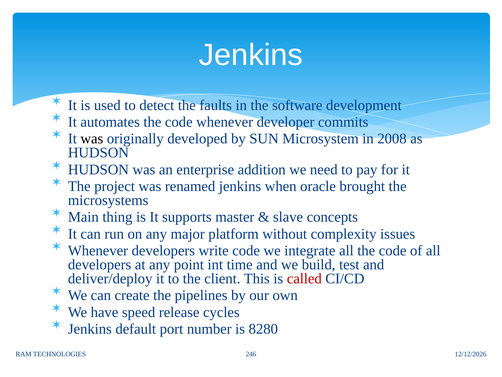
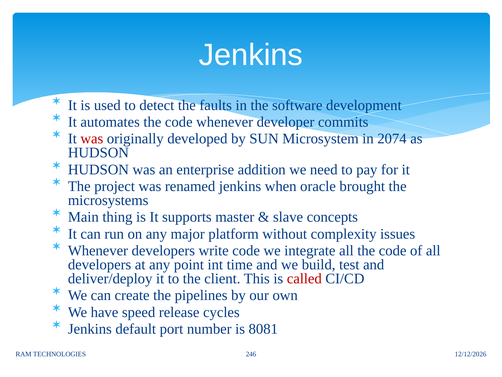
was at (92, 139) colour: black -> red
2008: 2008 -> 2074
8280: 8280 -> 8081
